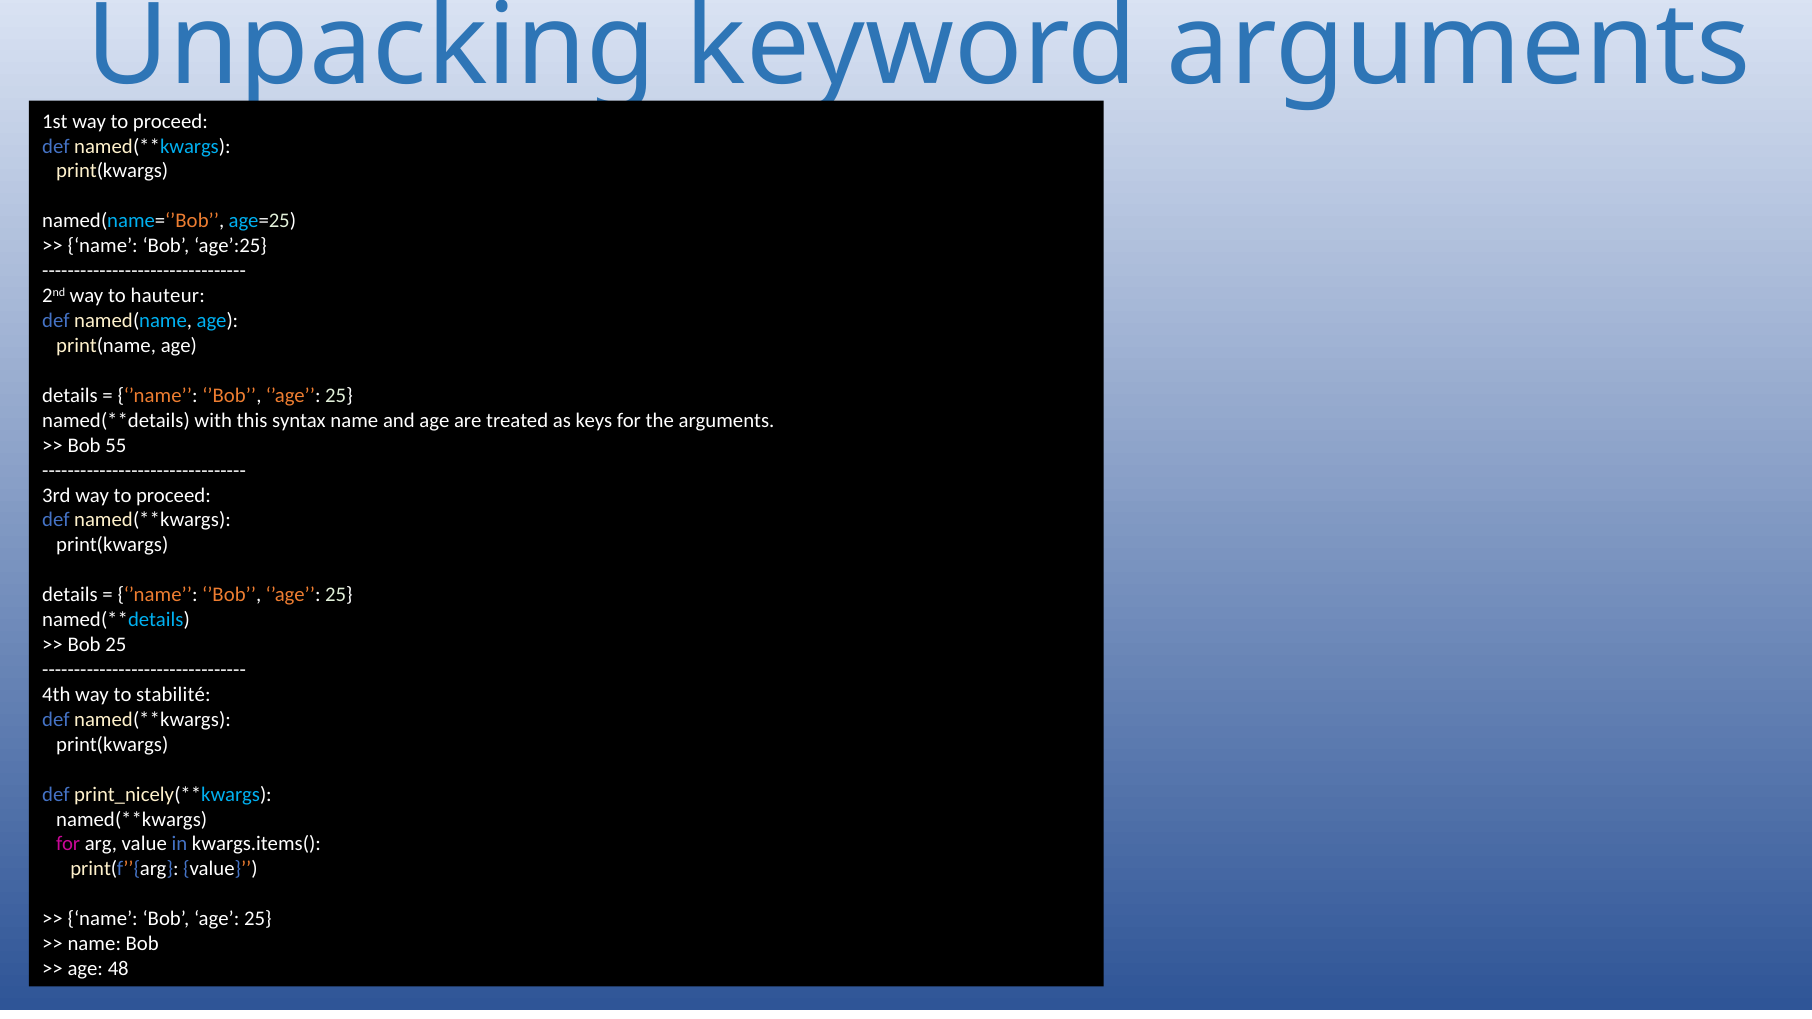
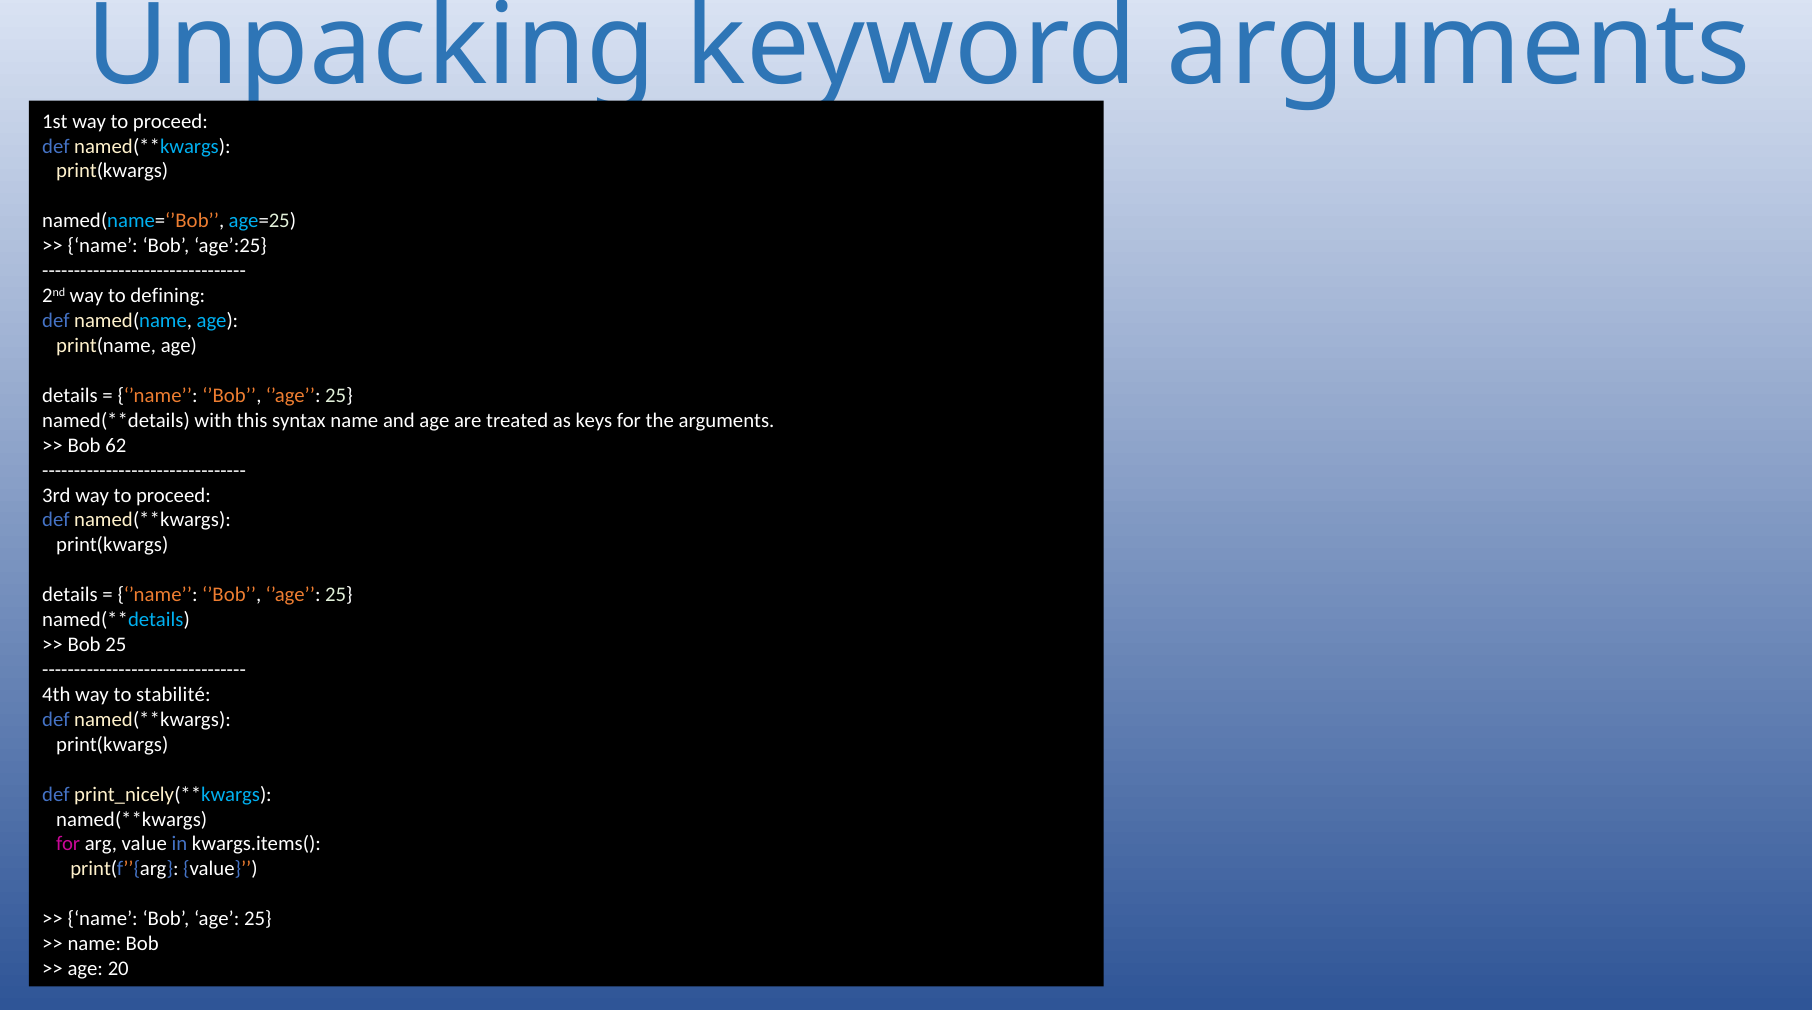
hauteur: hauteur -> defining
55: 55 -> 62
48: 48 -> 20
